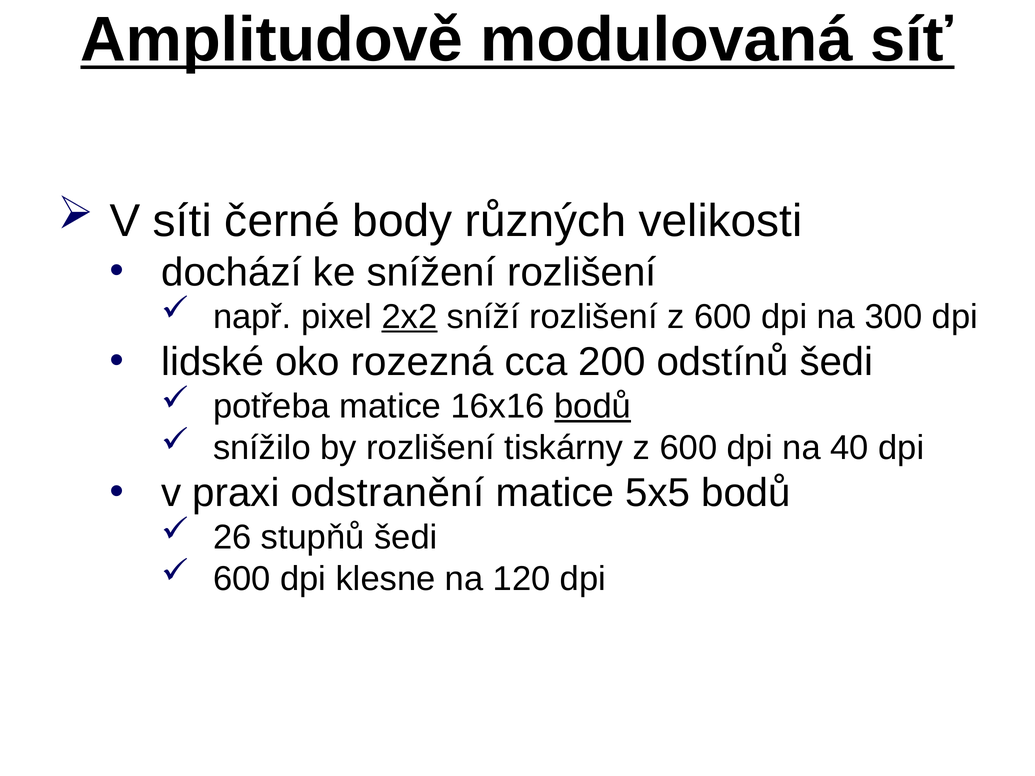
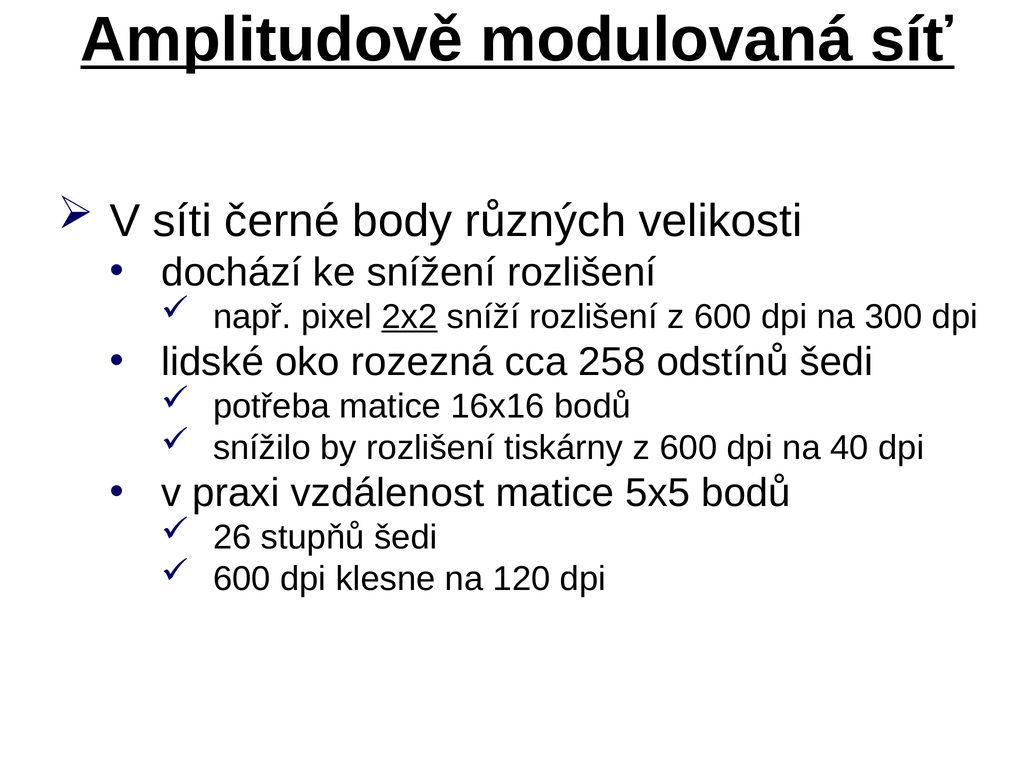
200: 200 -> 258
bodů at (593, 407) underline: present -> none
odstranění: odstranění -> vzdálenost
